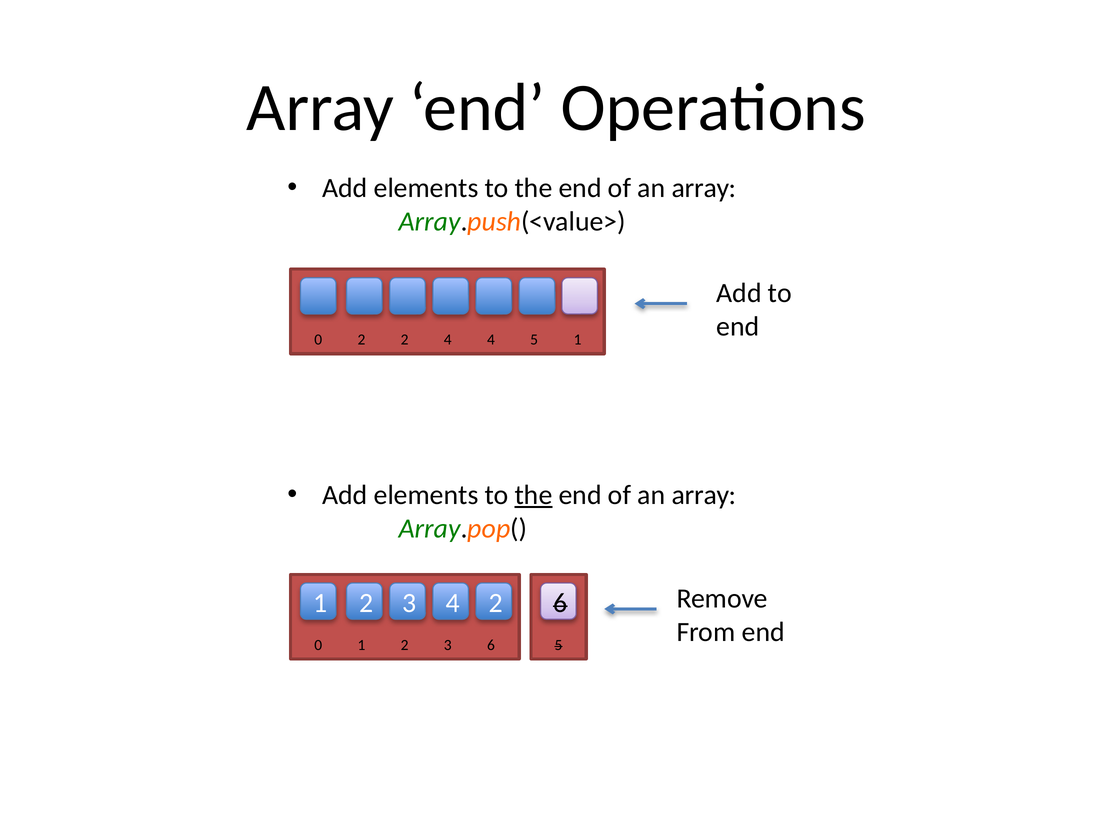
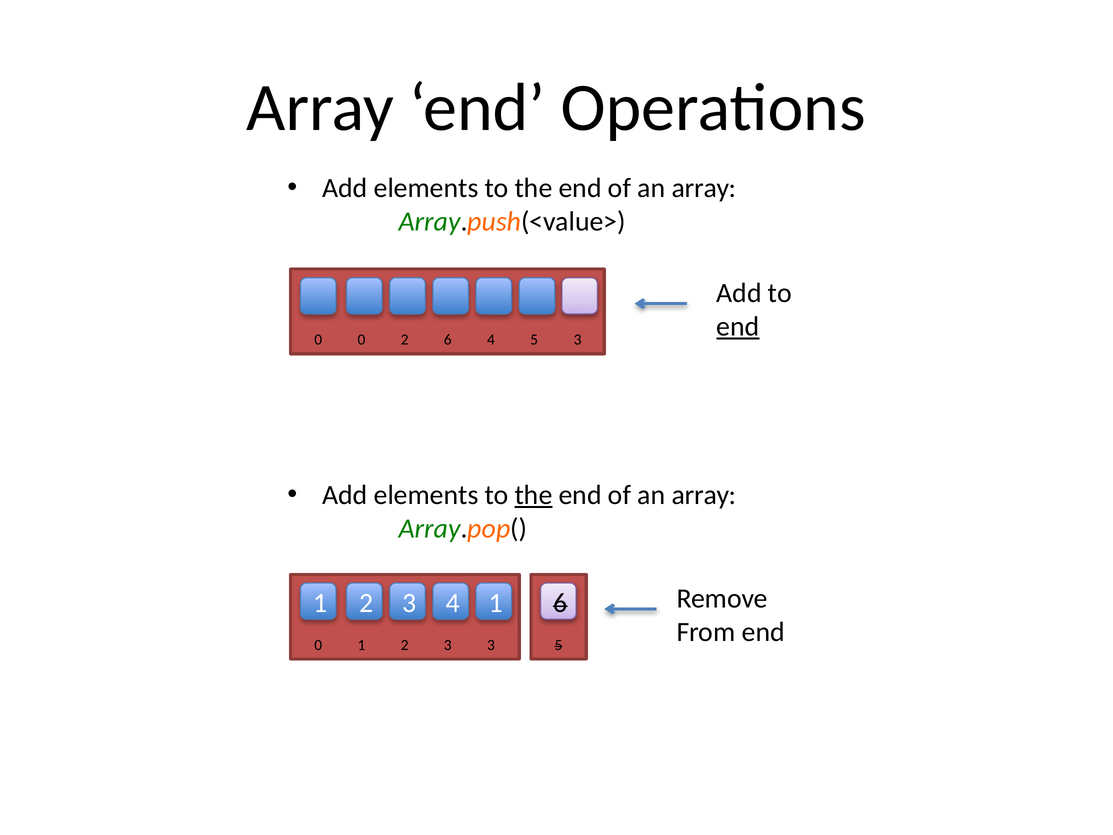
end at (738, 326) underline: none -> present
0 2: 2 -> 0
2 4: 4 -> 6
5 1: 1 -> 3
4 2: 2 -> 1
3 6: 6 -> 3
